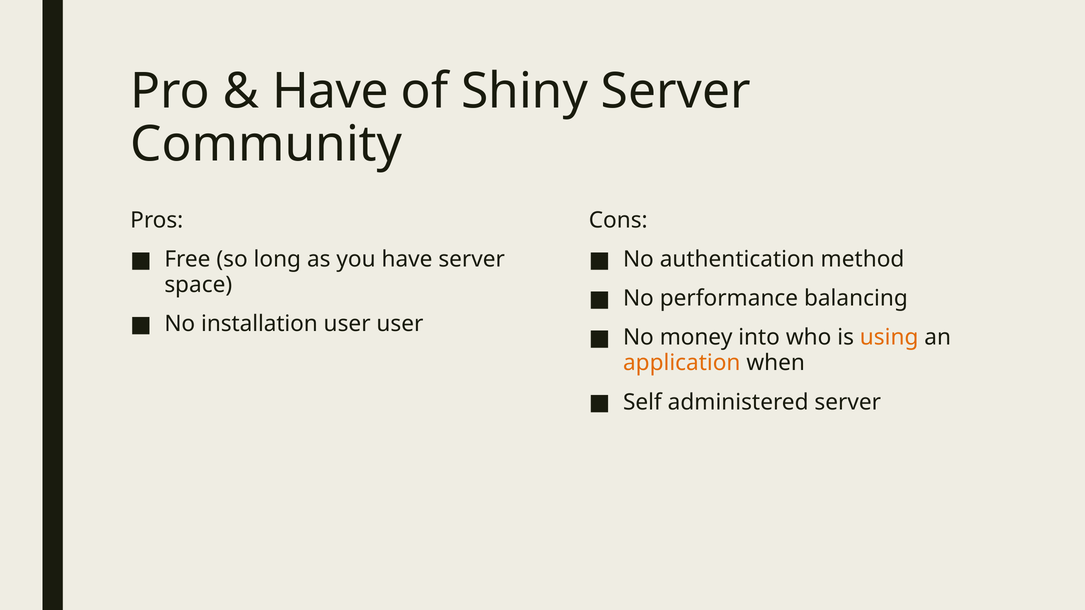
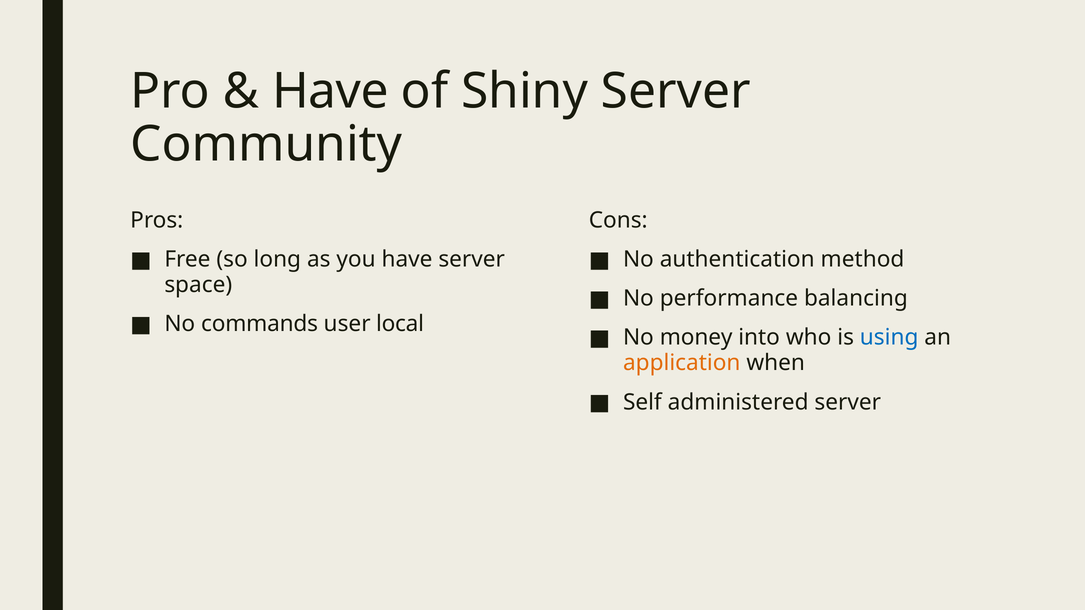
installation: installation -> commands
user user: user -> local
using colour: orange -> blue
